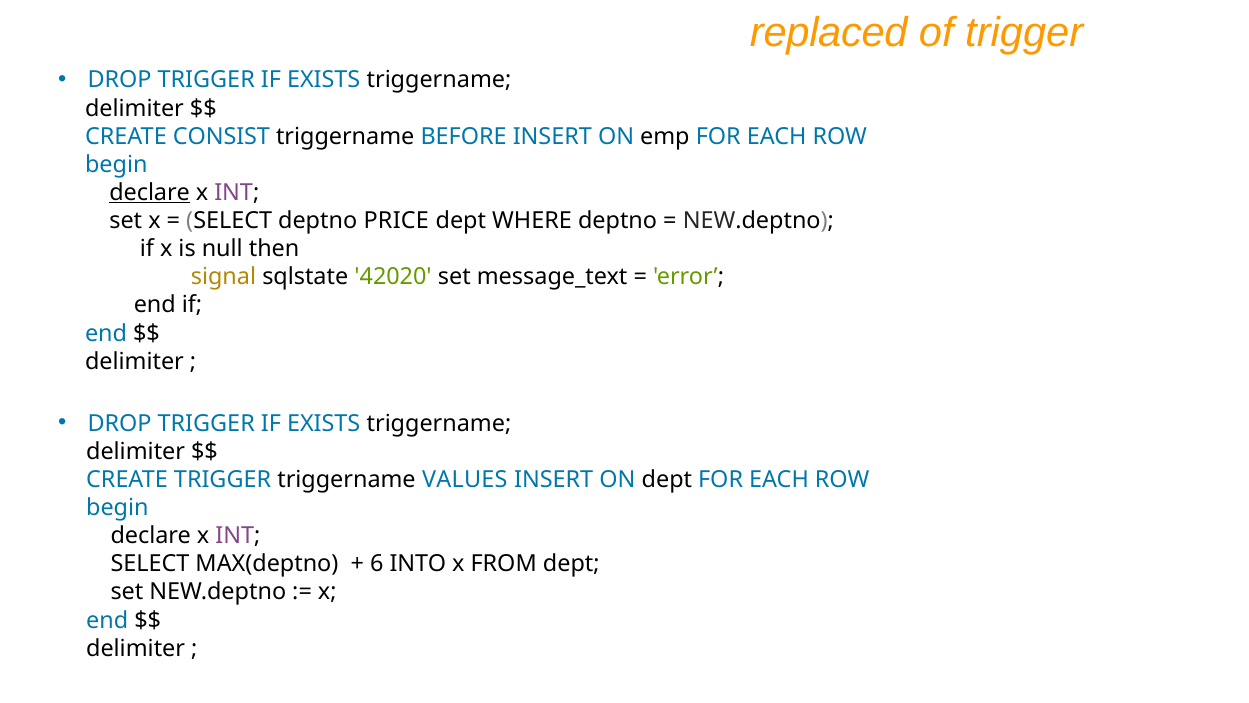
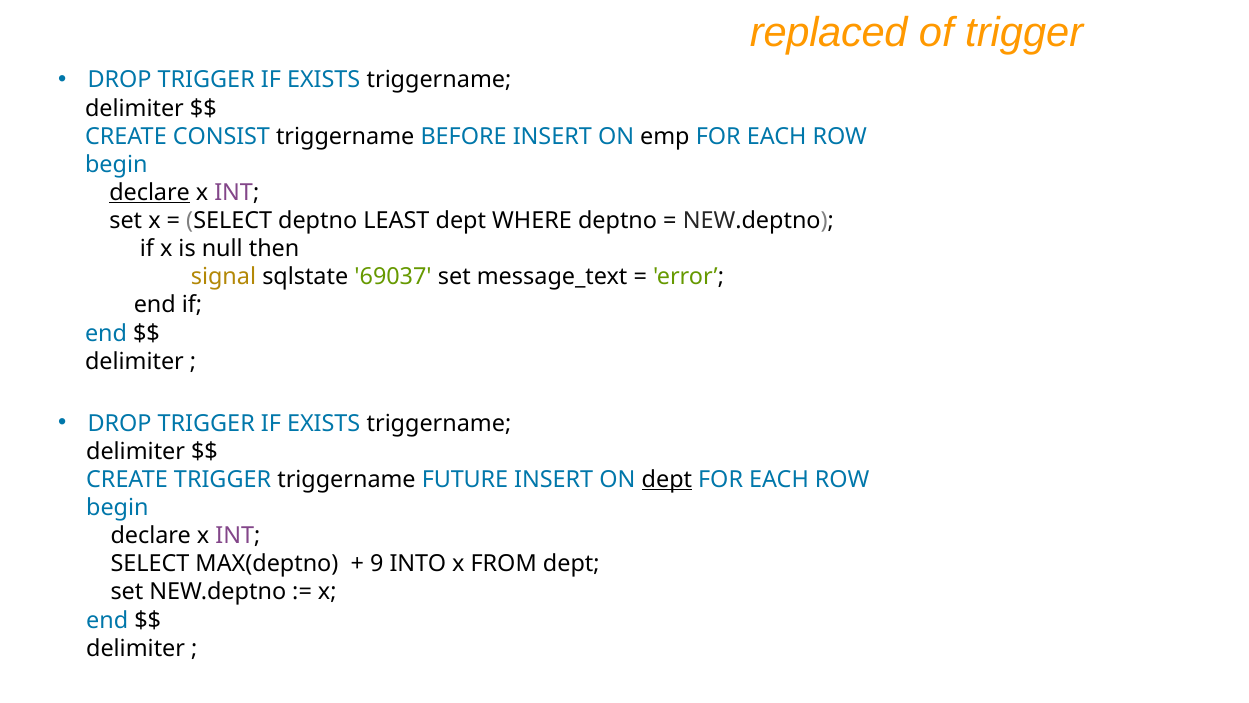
PRICE: PRICE -> LEAST
42020: 42020 -> 69037
VALUES: VALUES -> FUTURE
dept at (667, 479) underline: none -> present
6: 6 -> 9
